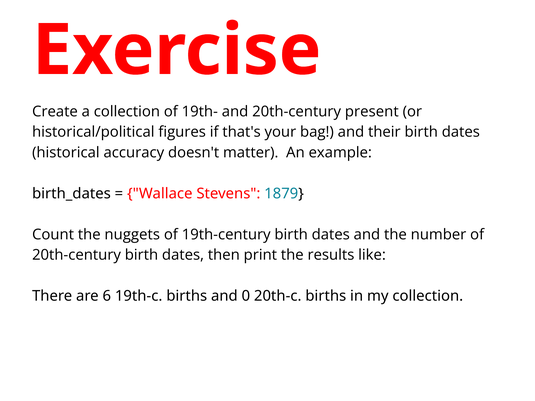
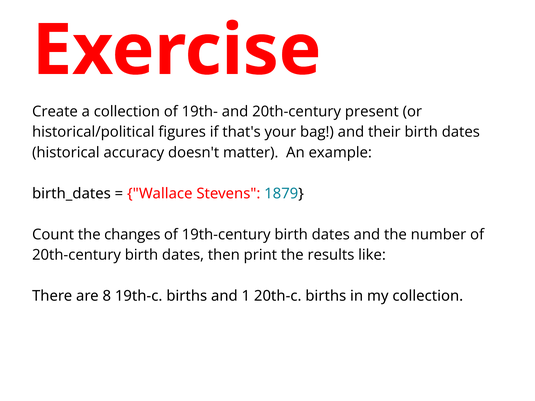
nuggets: nuggets -> changes
6: 6 -> 8
0: 0 -> 1
